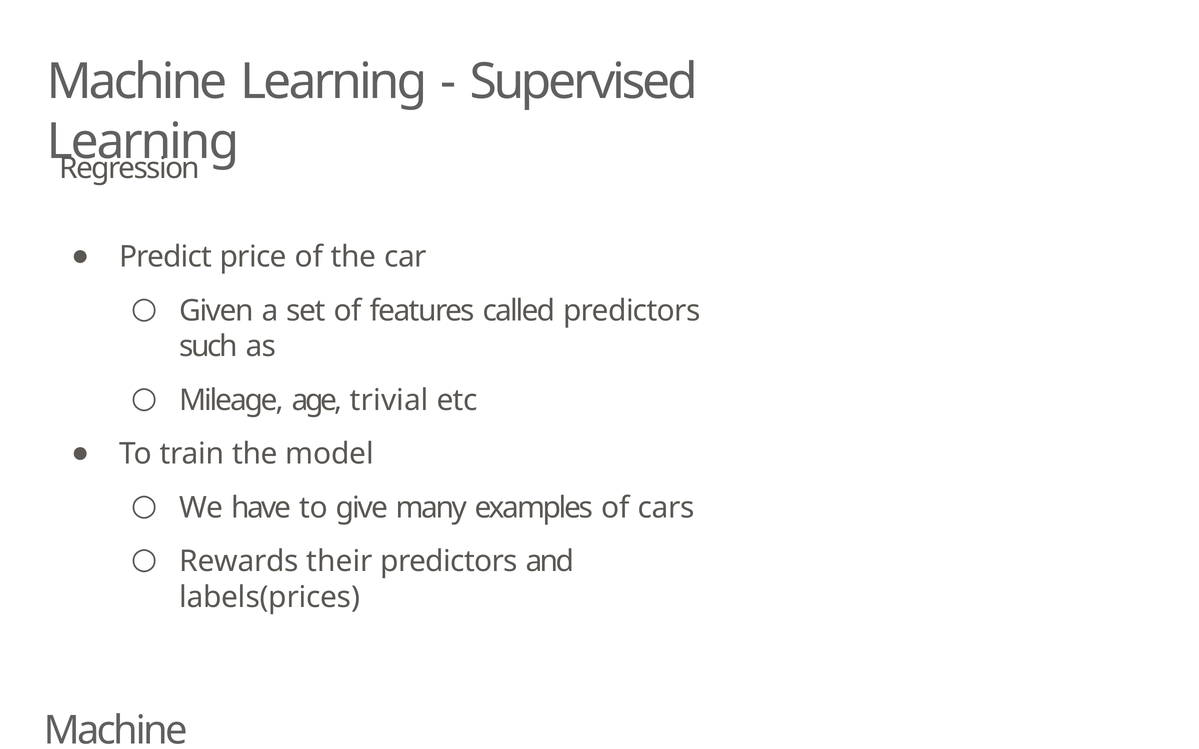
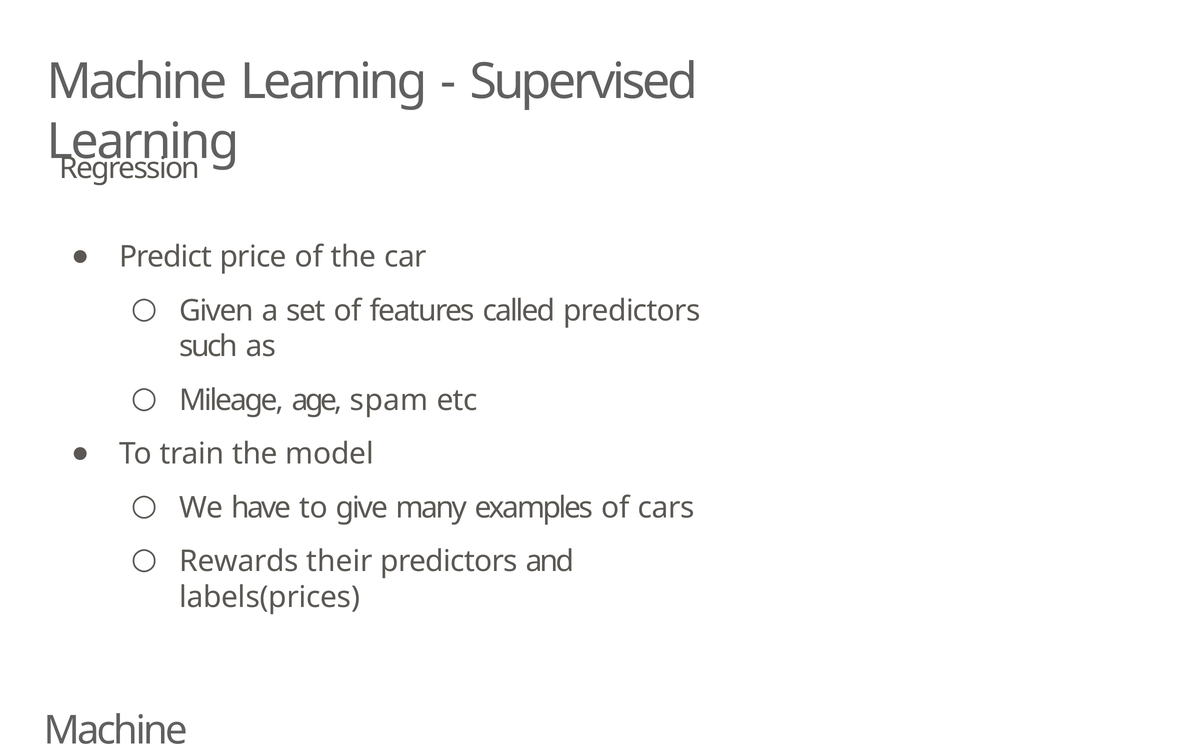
trivial: trivial -> spam
